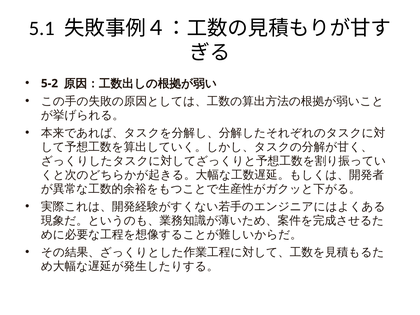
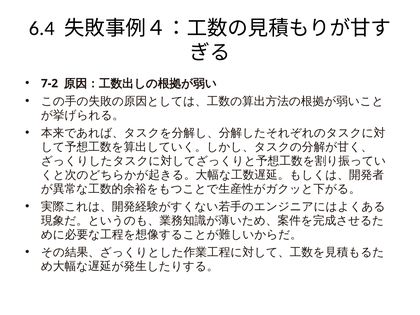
5.1: 5.1 -> 6.4
5-2: 5-2 -> 7-2
